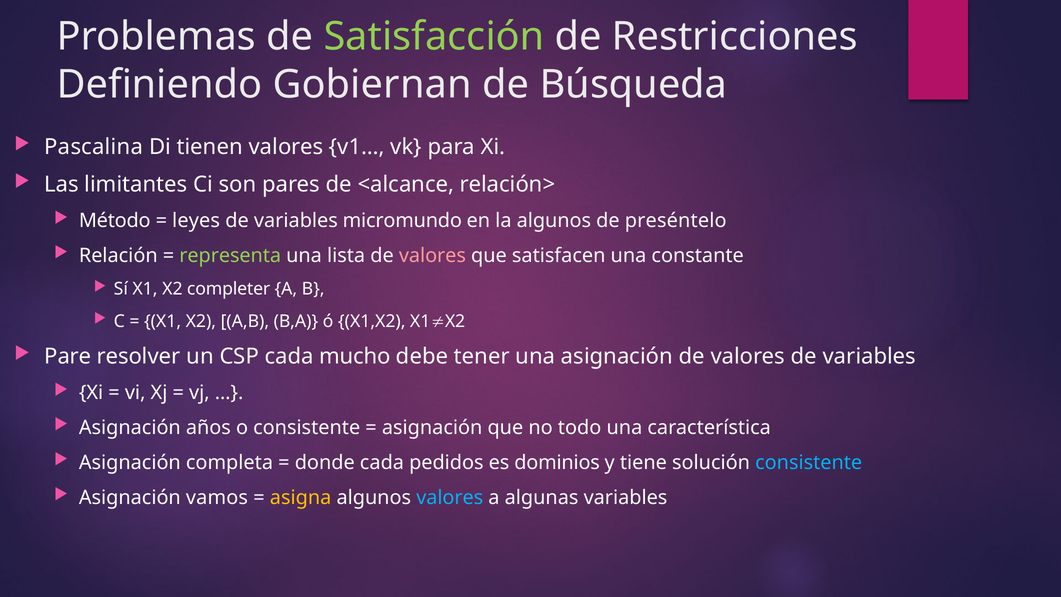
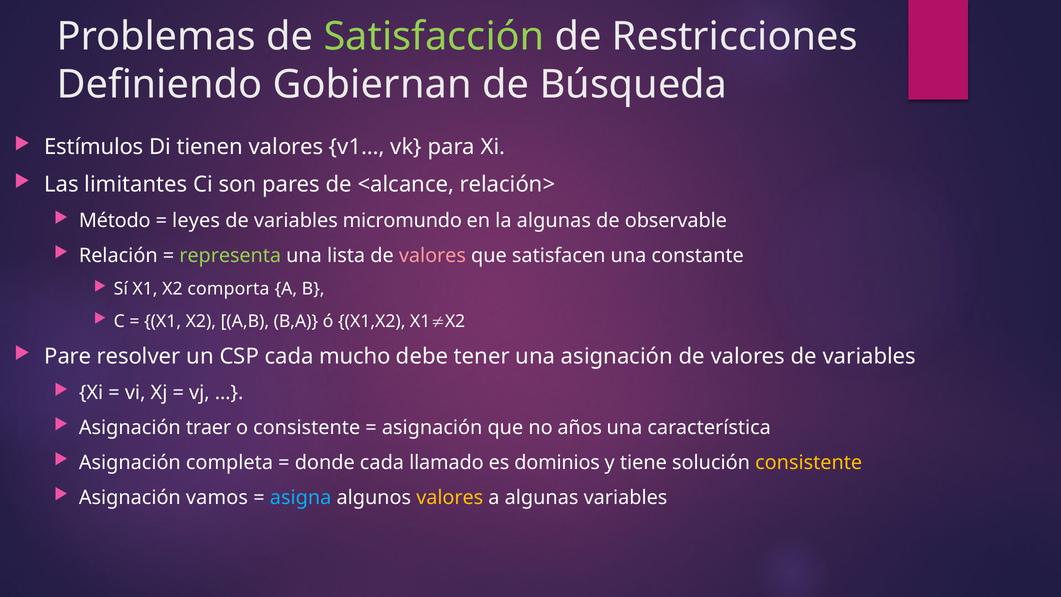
Pascalina: Pascalina -> Estímulos
la algunos: algunos -> algunas
preséntelo: preséntelo -> observable
completer: completer -> comporta
años: años -> traer
todo: todo -> años
pedidos: pedidos -> llamado
consistente at (809, 462) colour: light blue -> yellow
asigna colour: yellow -> light blue
valores at (450, 497) colour: light blue -> yellow
